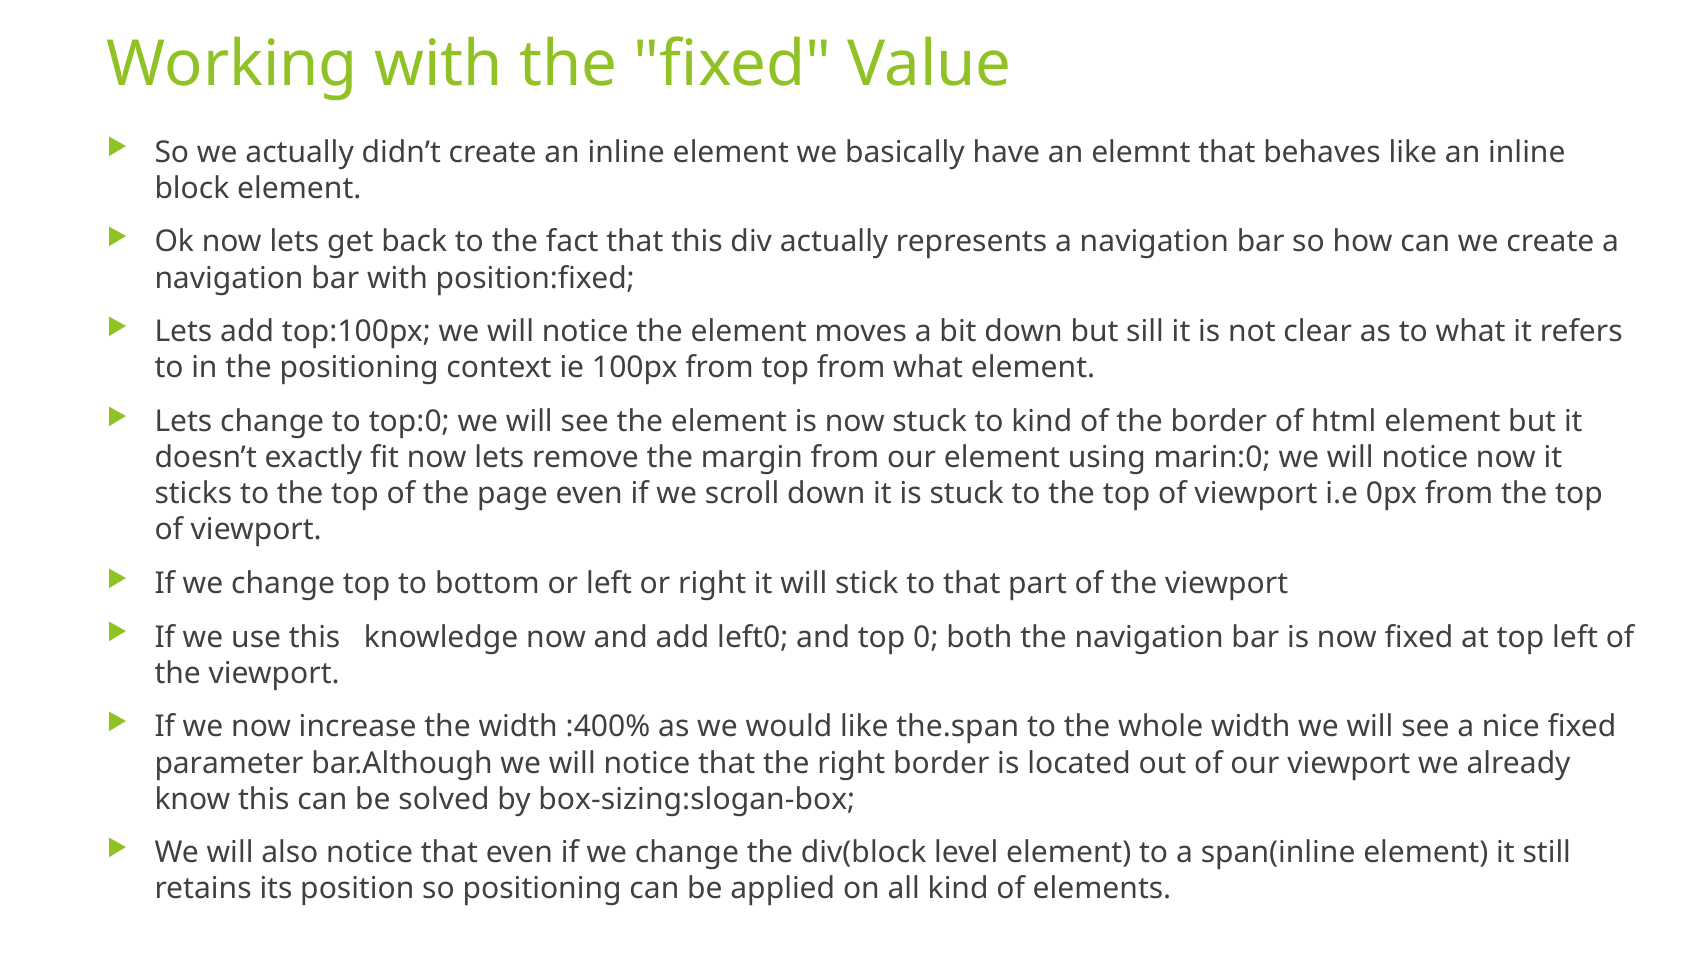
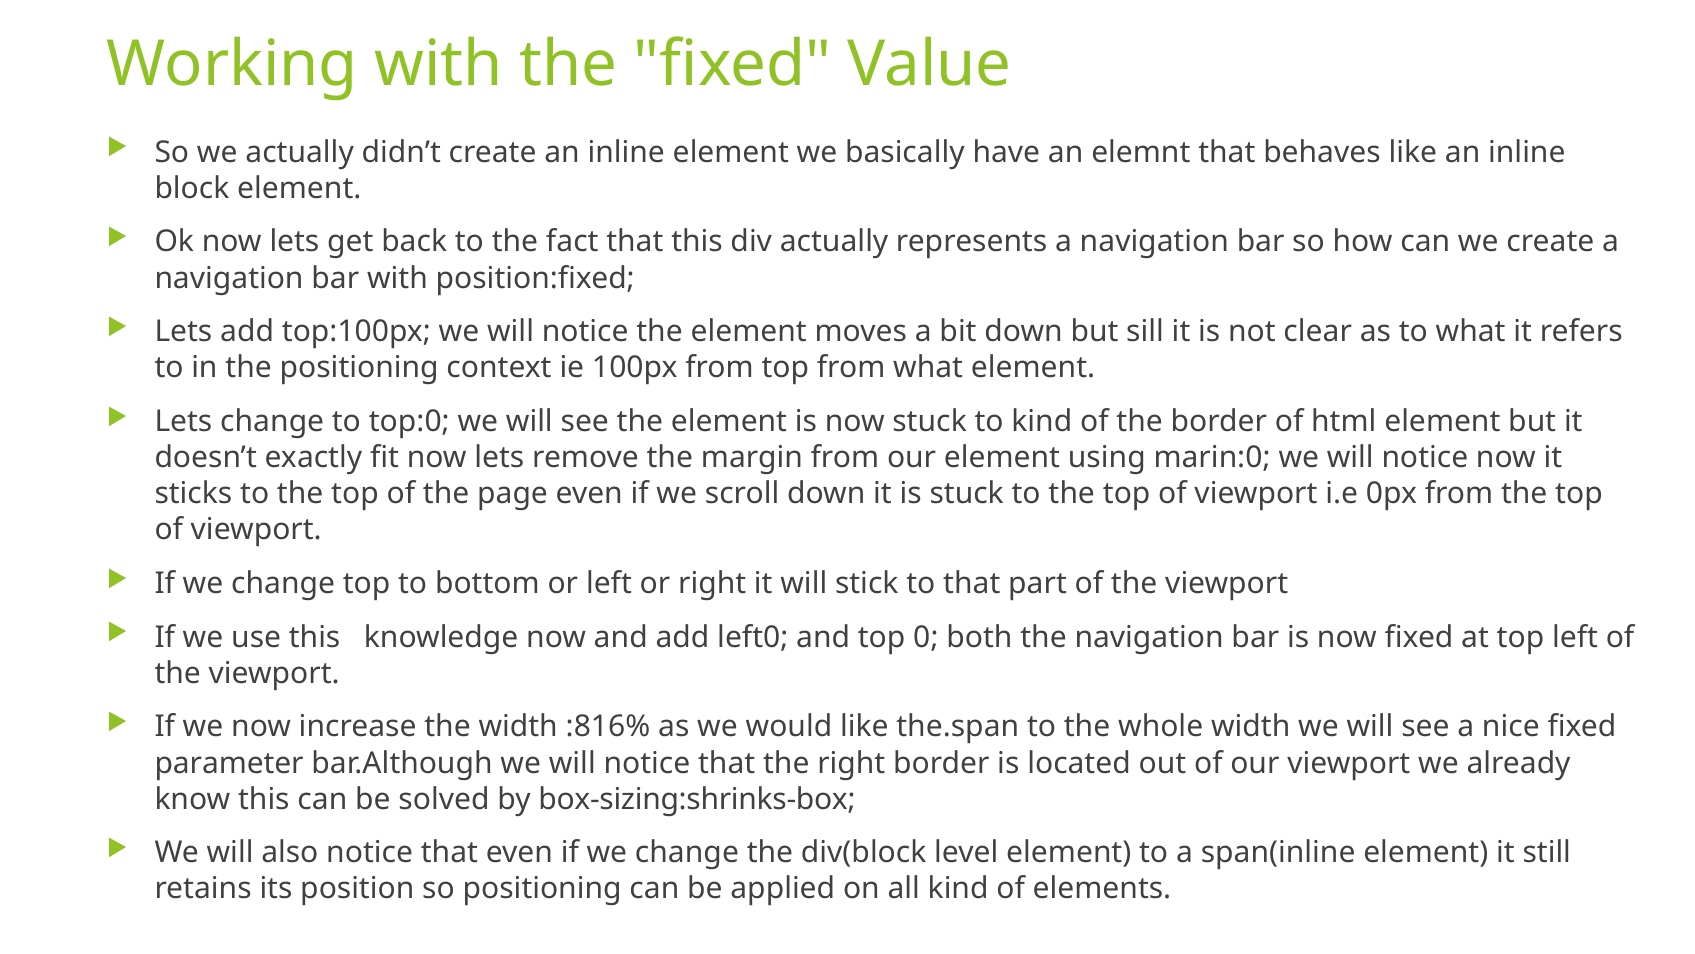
:400%: :400% -> :816%
box-sizing:slogan-box: box-sizing:slogan-box -> box-sizing:shrinks-box
